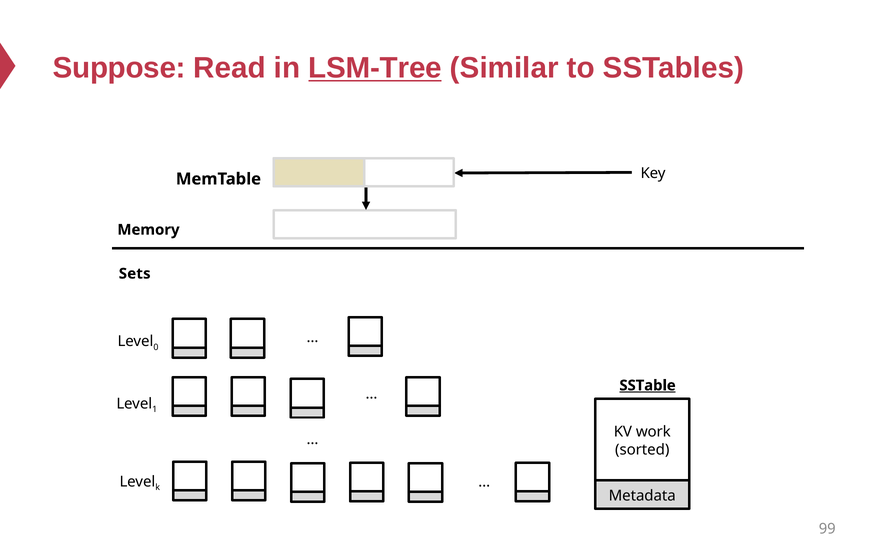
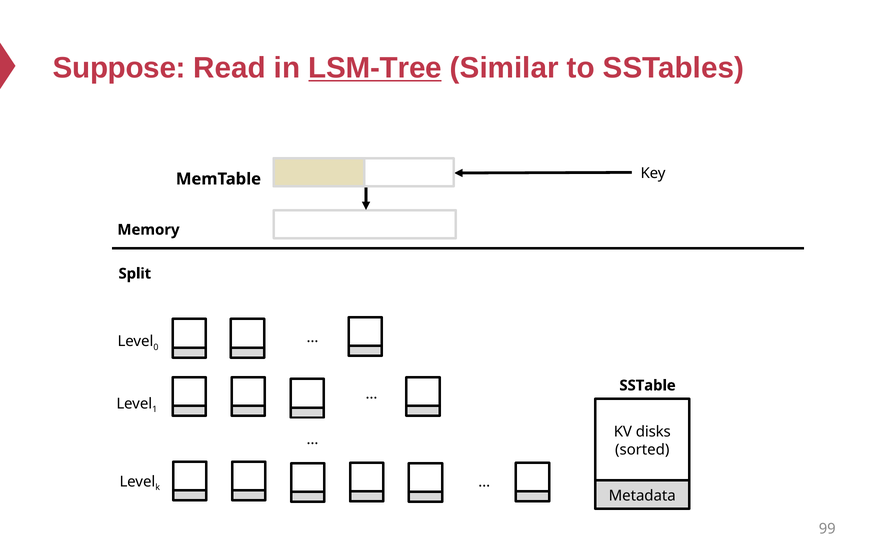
Sets: Sets -> Split
SSTable underline: present -> none
work: work -> disks
